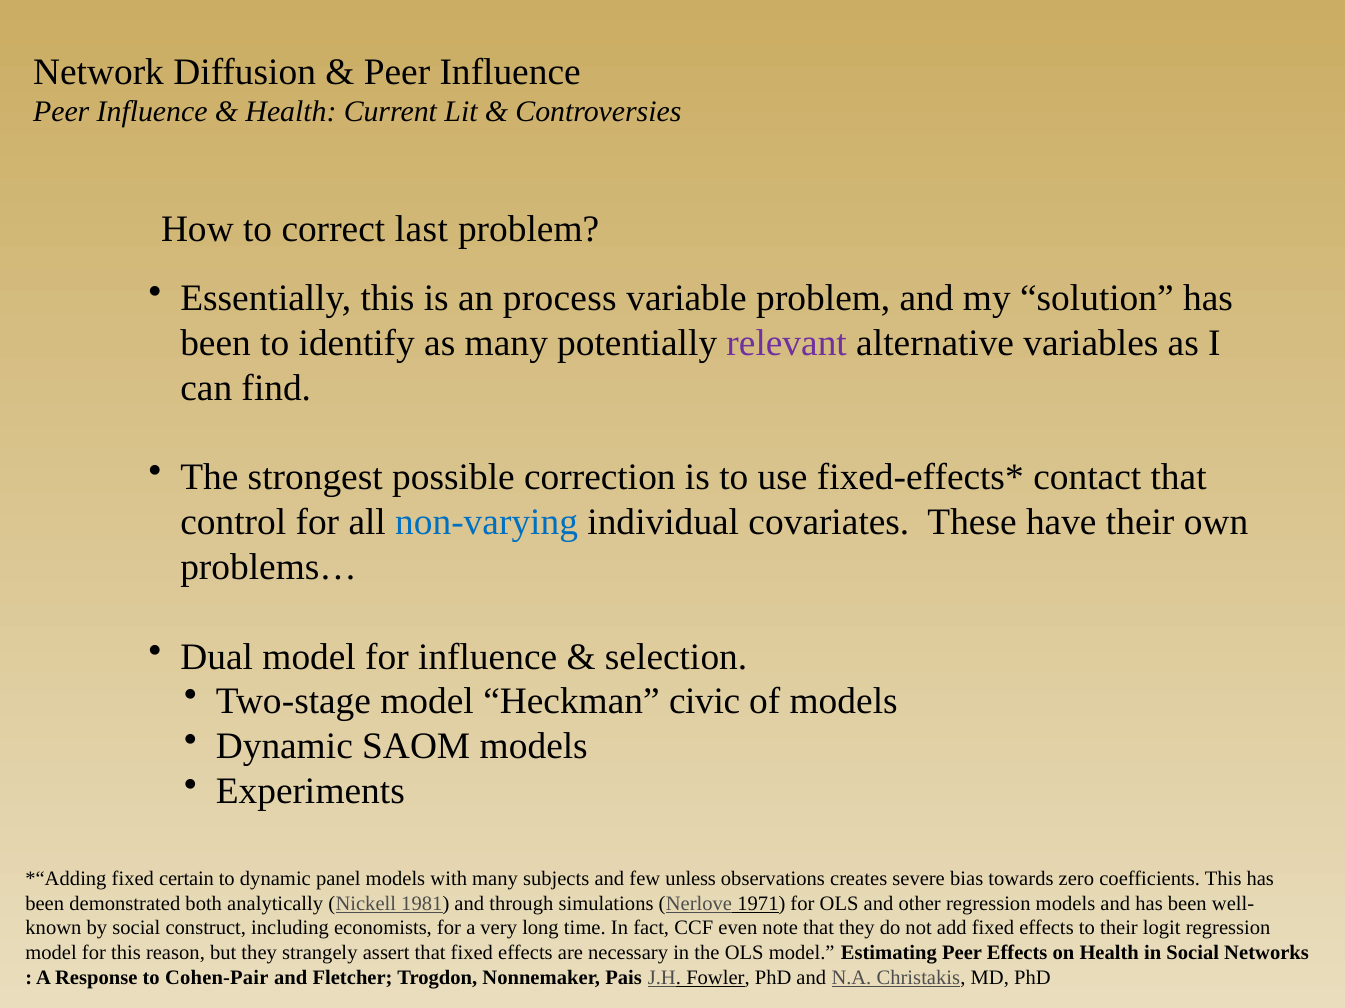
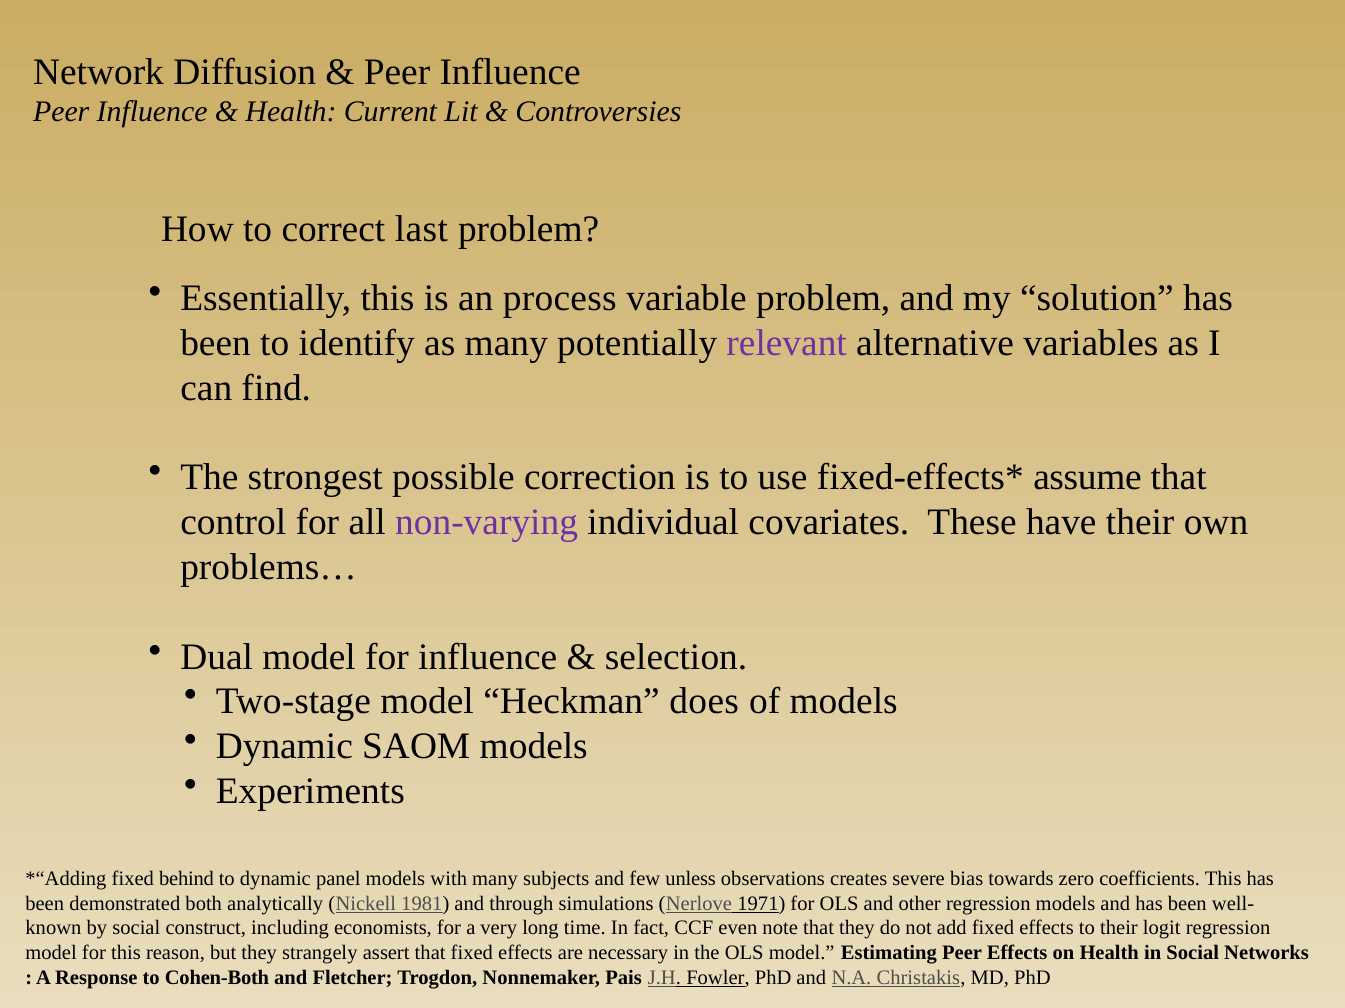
contact: contact -> assume
non-varying colour: blue -> purple
civic: civic -> does
certain: certain -> behind
Cohen-Pair: Cohen-Pair -> Cohen-Both
